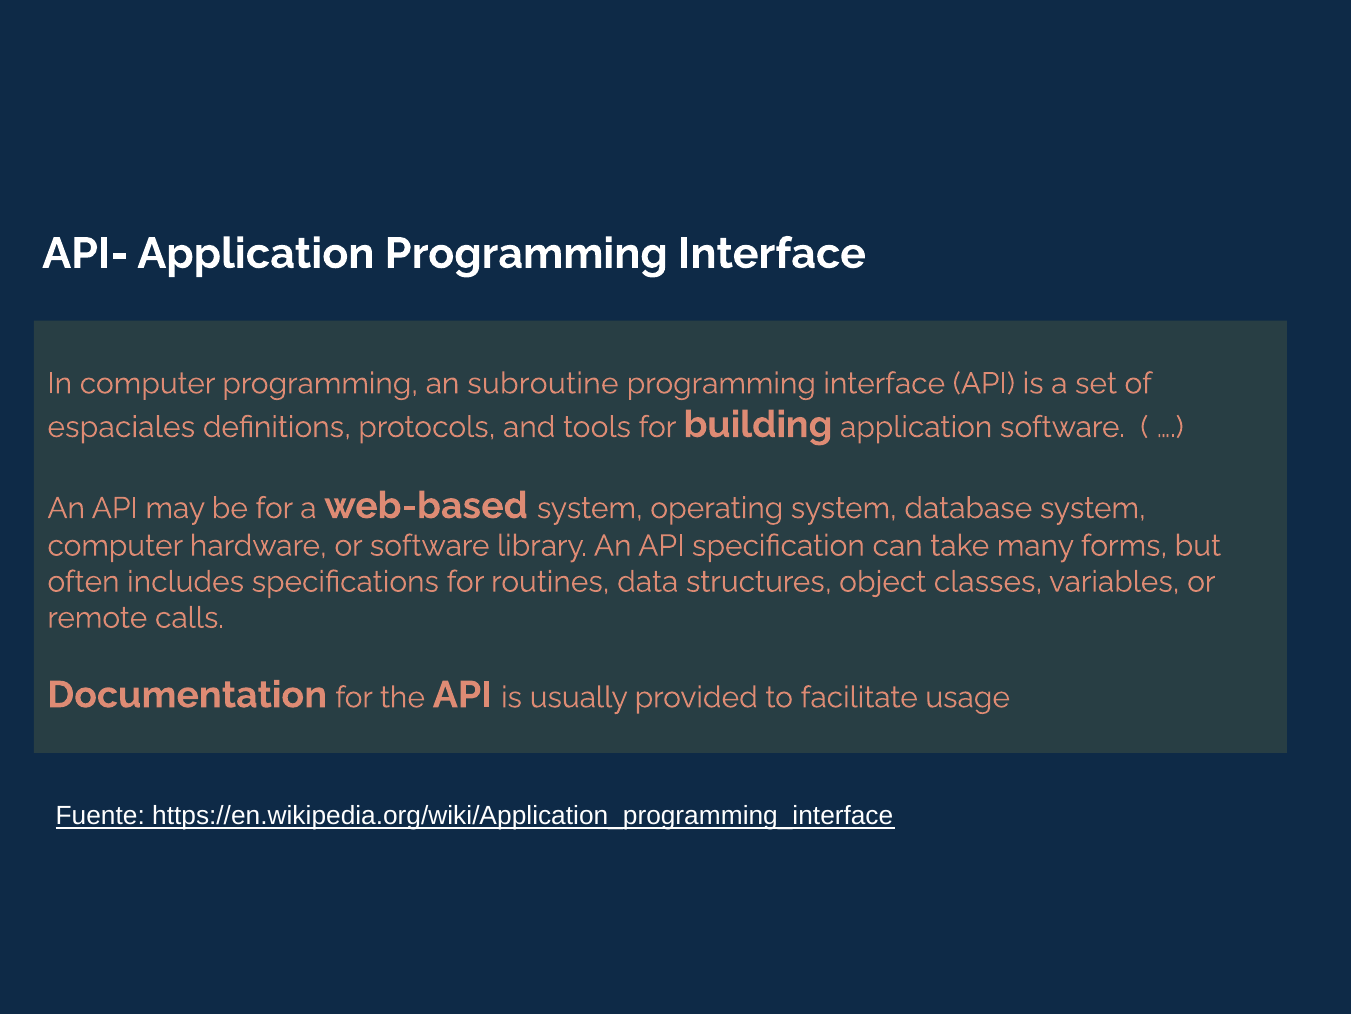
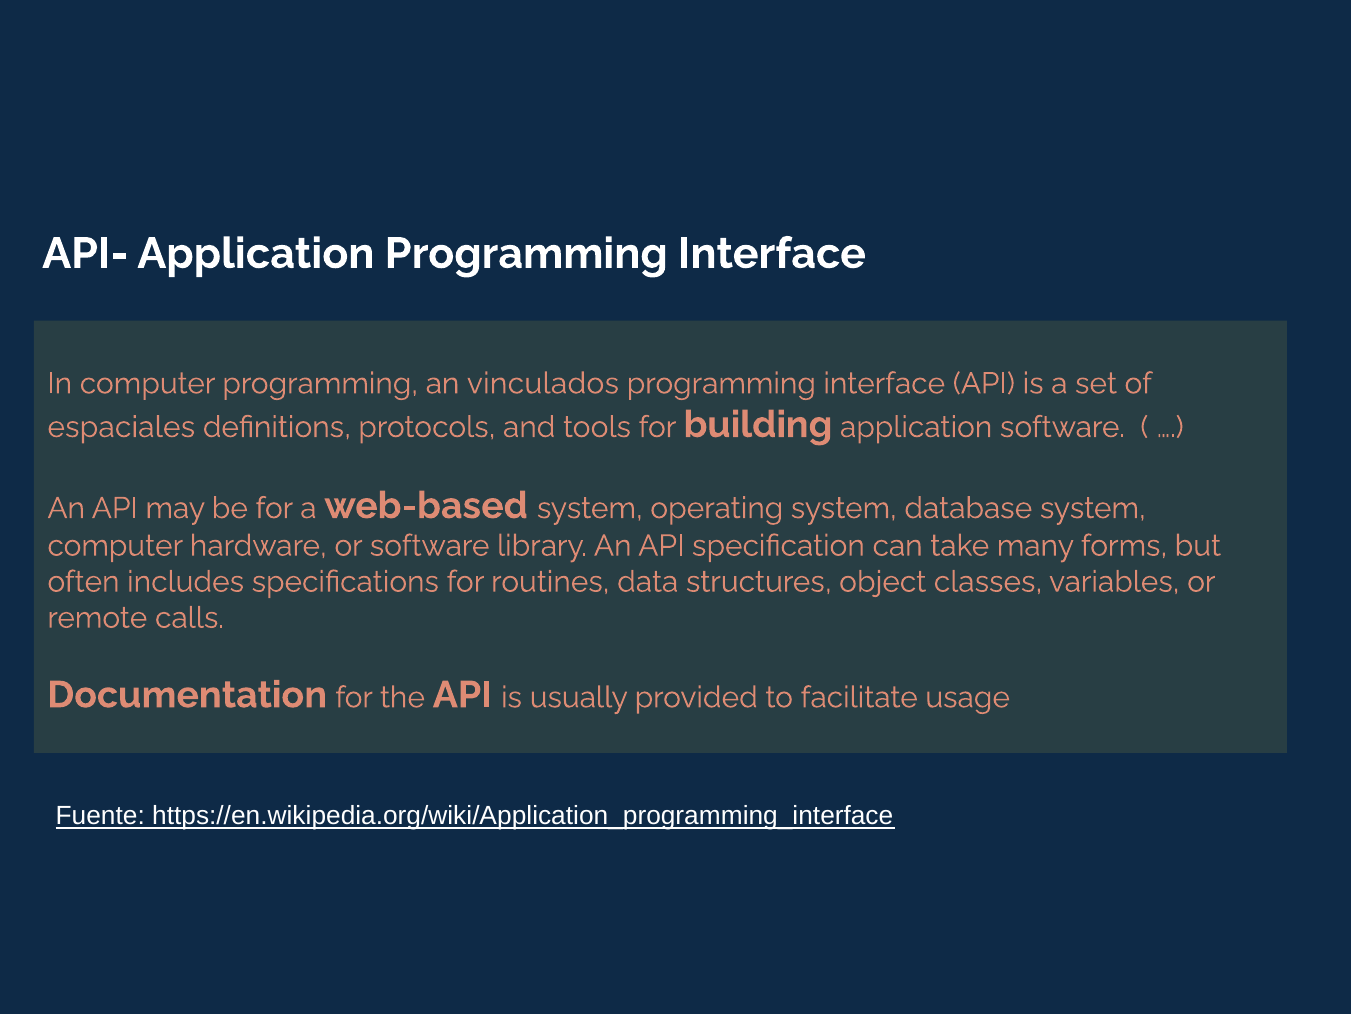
subroutine: subroutine -> vinculados
